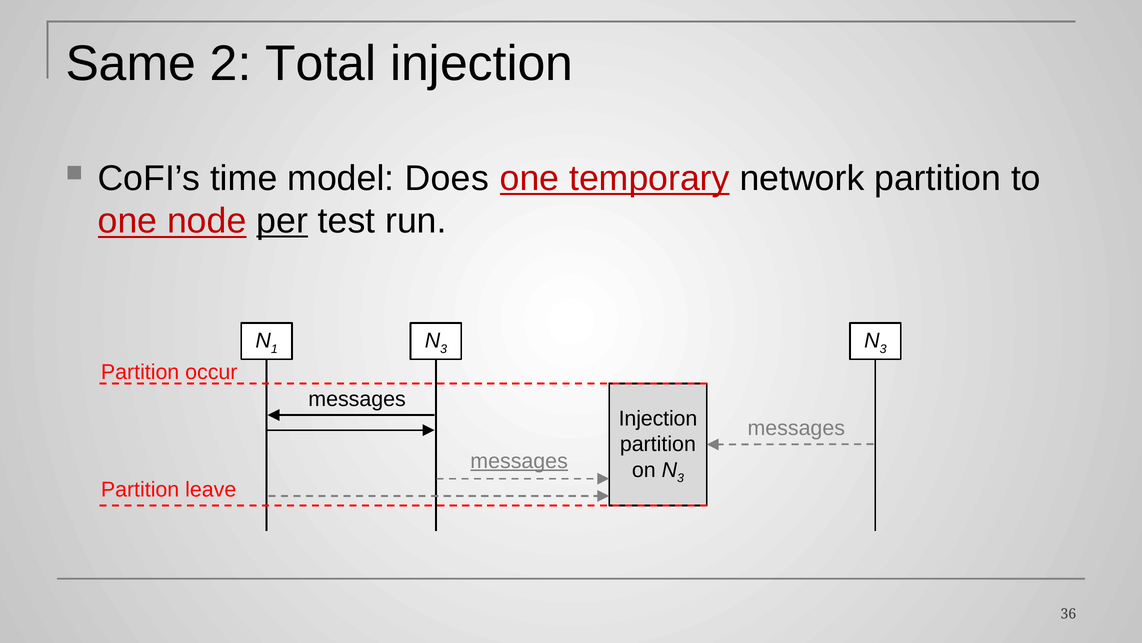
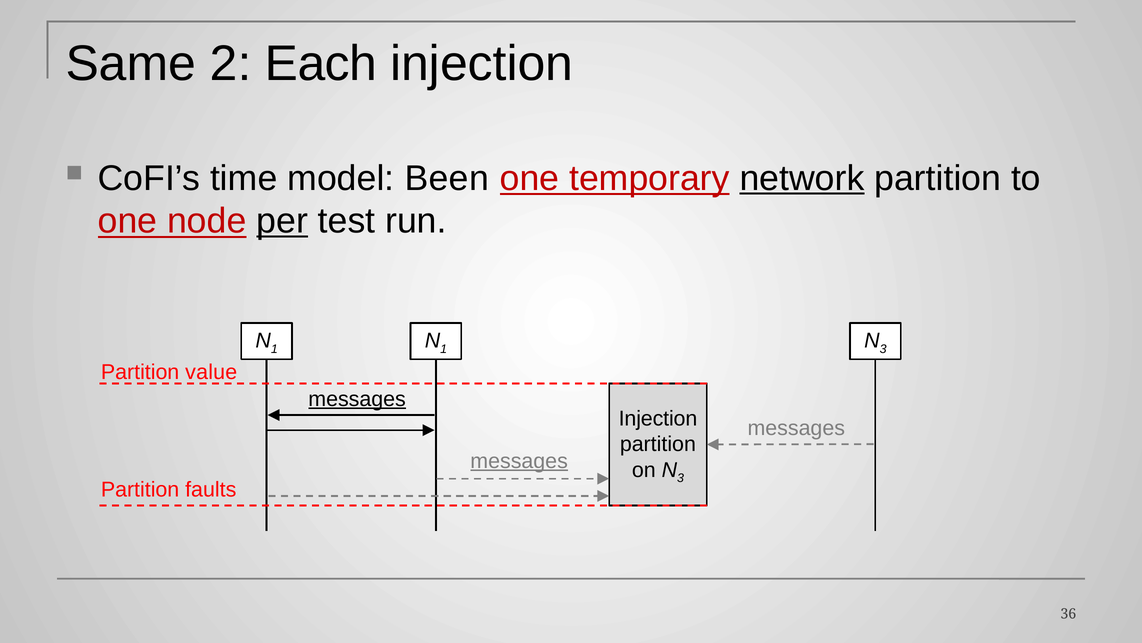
Total: Total -> Each
Does: Does -> Been
network underline: none -> present
3 at (444, 349): 3 -> 1
occur: occur -> value
messages at (357, 399) underline: none -> present
leave: leave -> faults
